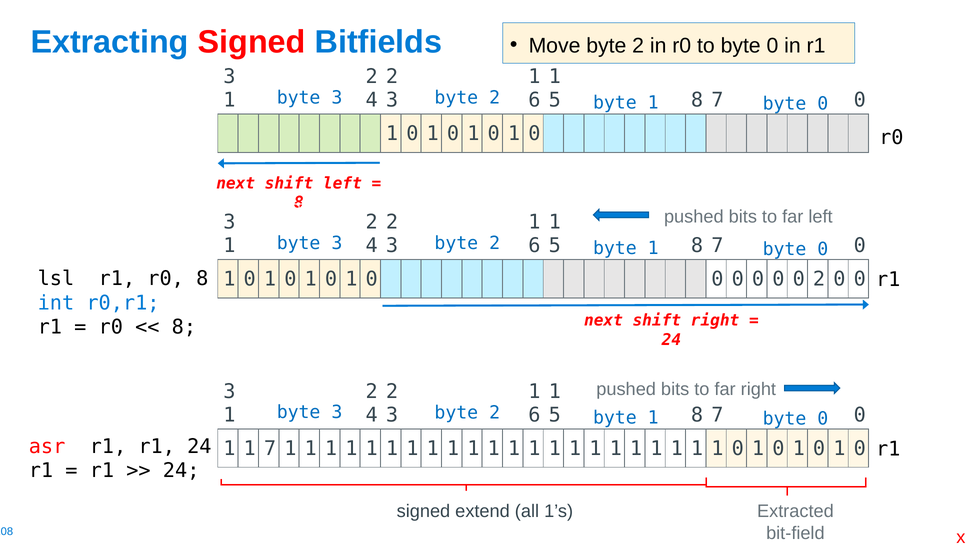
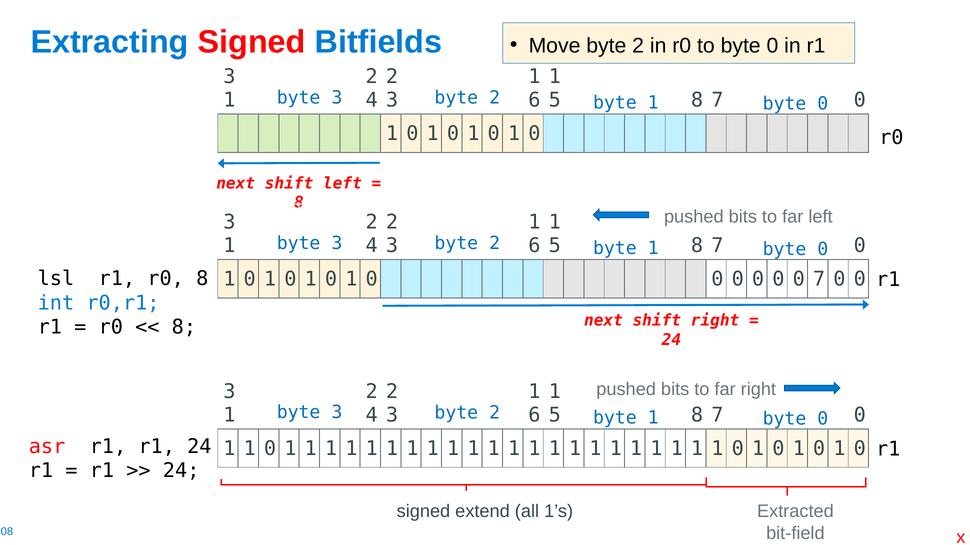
0 2: 2 -> 7
7 at (270, 449): 7 -> 0
